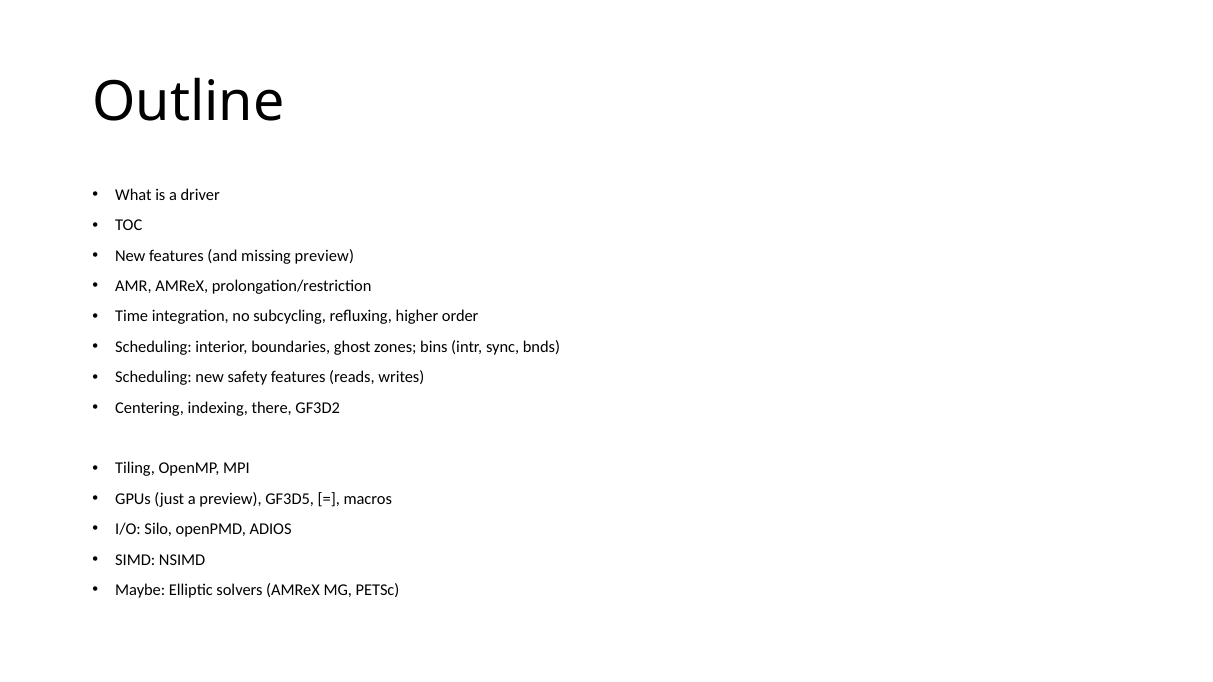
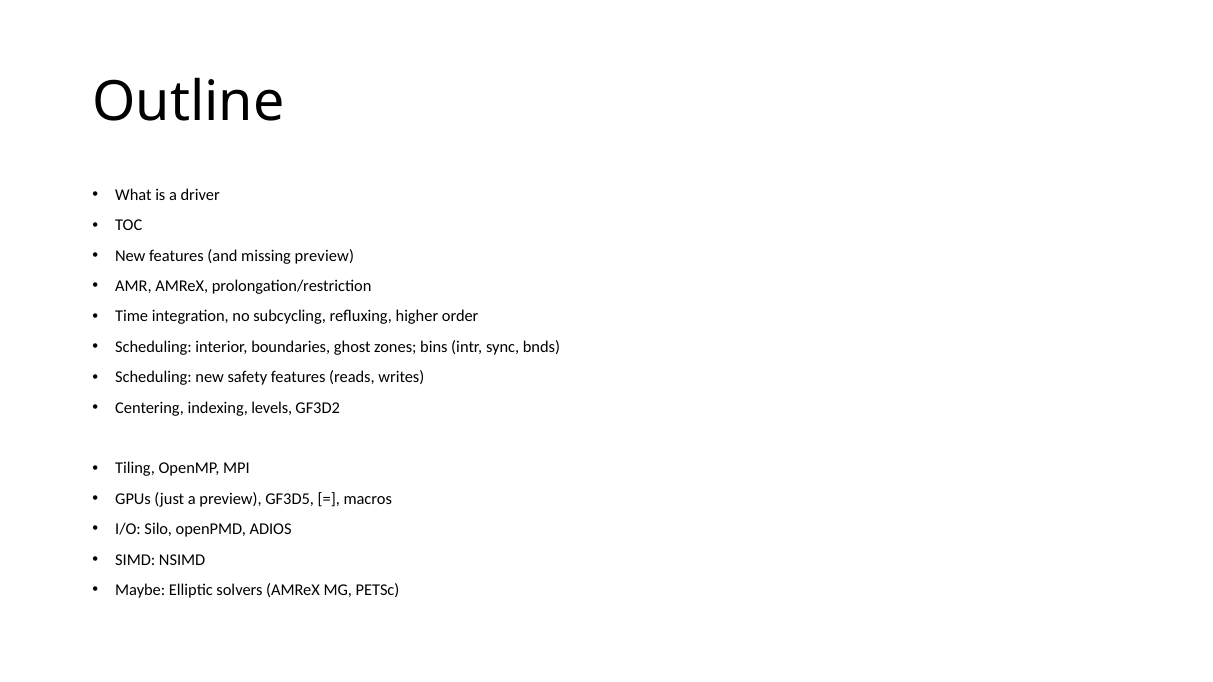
there: there -> levels
